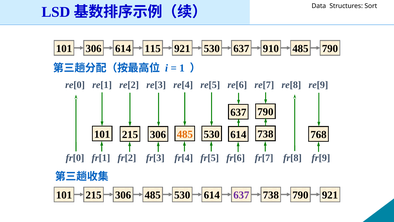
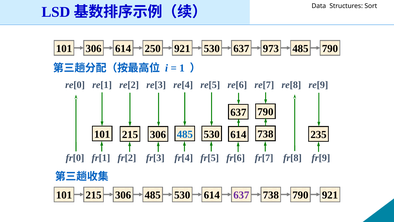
115: 115 -> 250
910: 910 -> 973
485 at (185, 134) colour: orange -> blue
768: 768 -> 235
